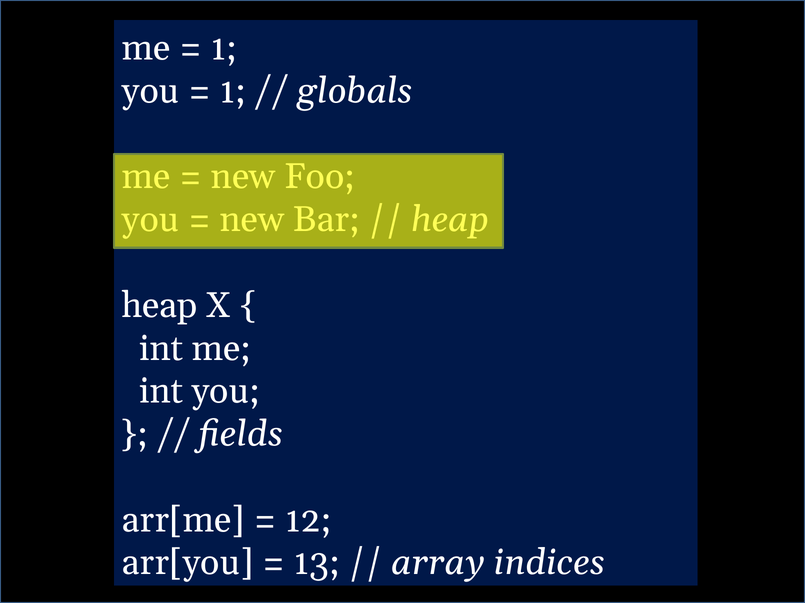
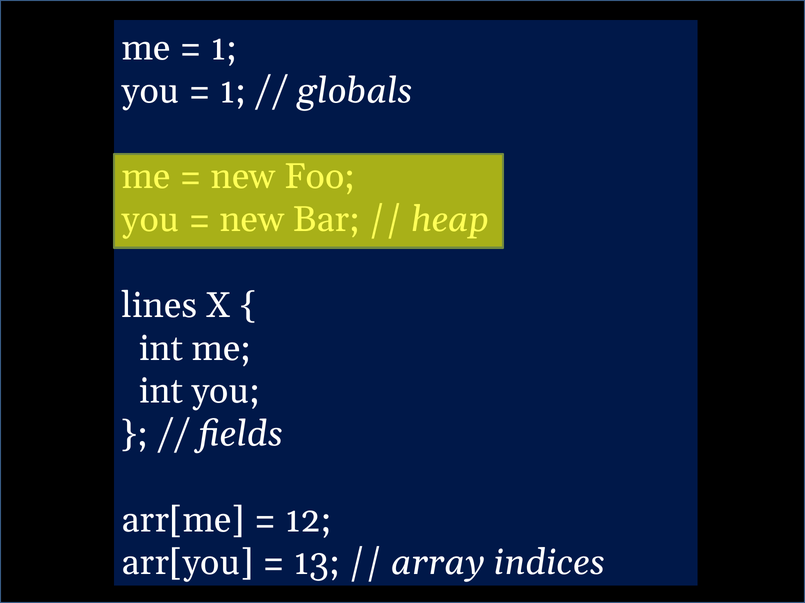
heap at (160, 306): heap -> lines
